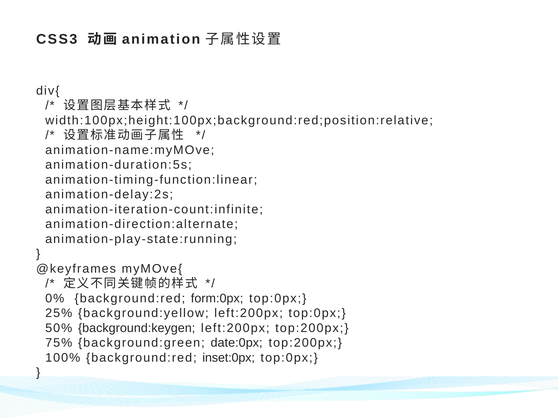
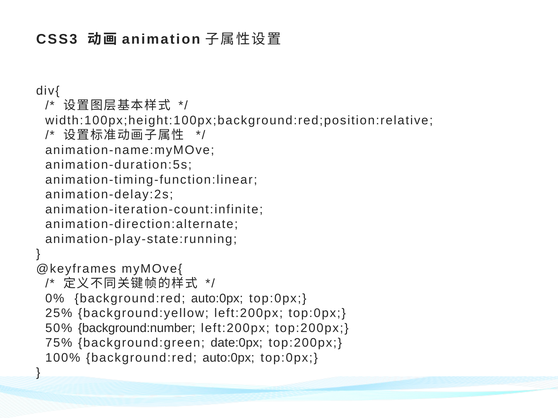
0% background:red form:0px: form:0px -> auto:0px
background:keygen: background:keygen -> background:number
100% background:red inset:0px: inset:0px -> auto:0px
